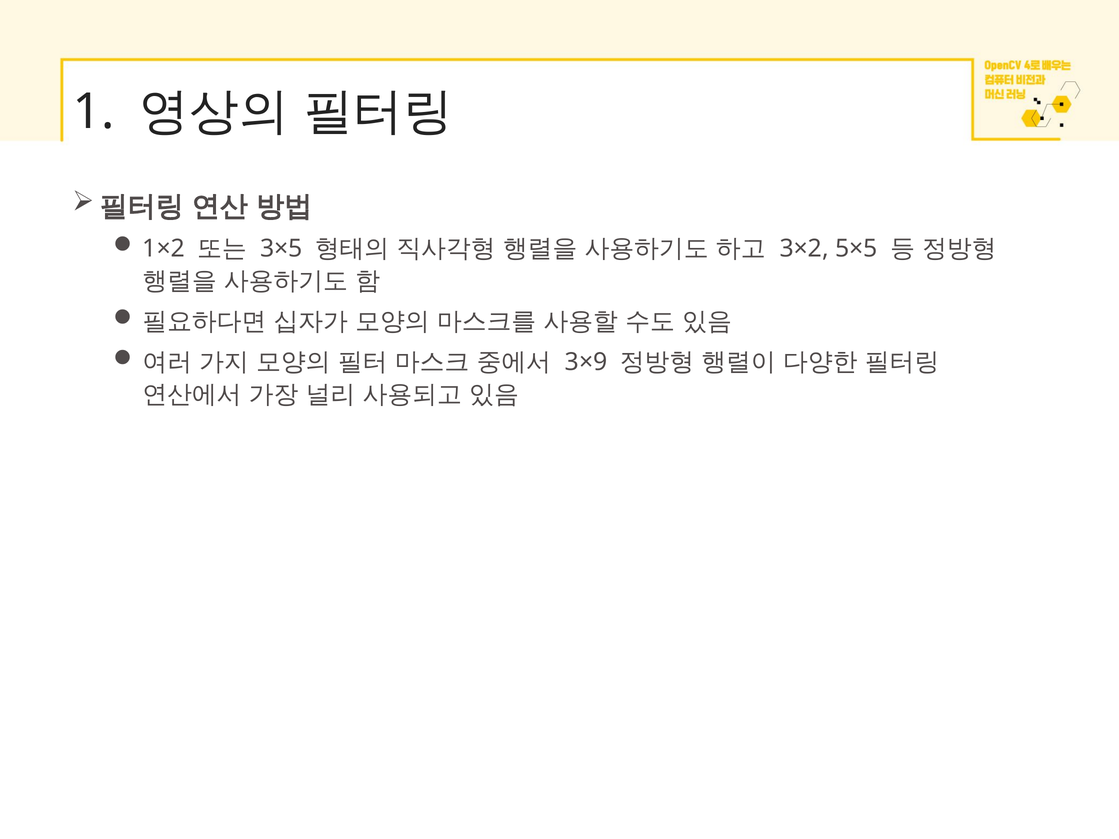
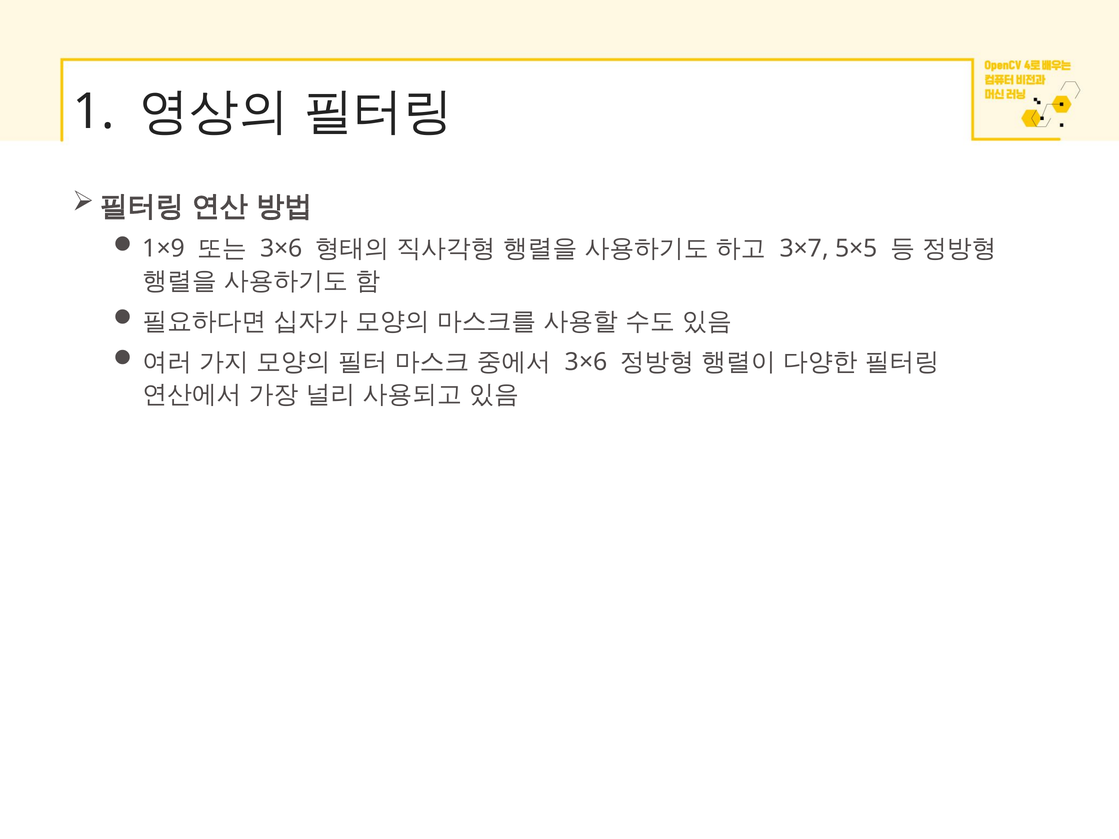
1×2: 1×2 -> 1×9
3×5 at (281, 248): 3×5 -> 3×6
3×2: 3×2 -> 3×7
3×9 at (586, 362): 3×9 -> 3×6
